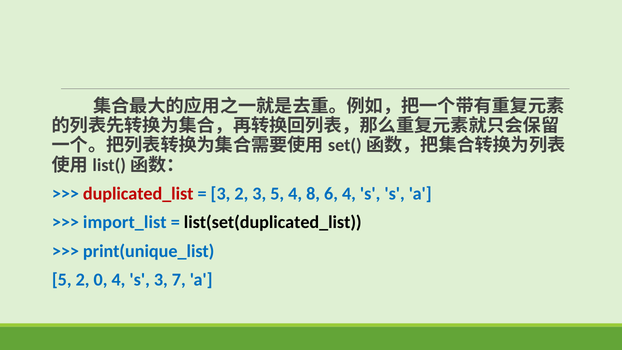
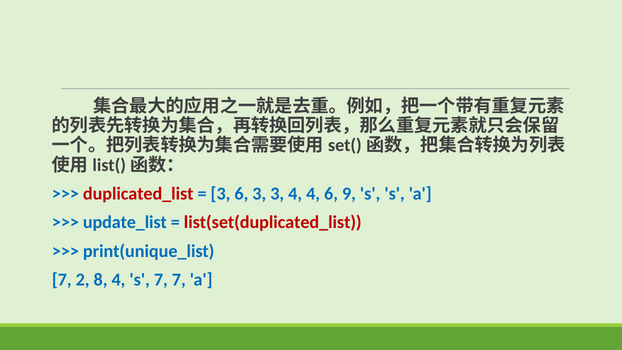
3 2: 2 -> 6
3 5: 5 -> 3
4 8: 8 -> 4
6 4: 4 -> 9
import_list: import_list -> update_list
list(set(duplicated_list colour: black -> red
5 at (62, 280): 5 -> 7
0: 0 -> 8
s 3: 3 -> 7
